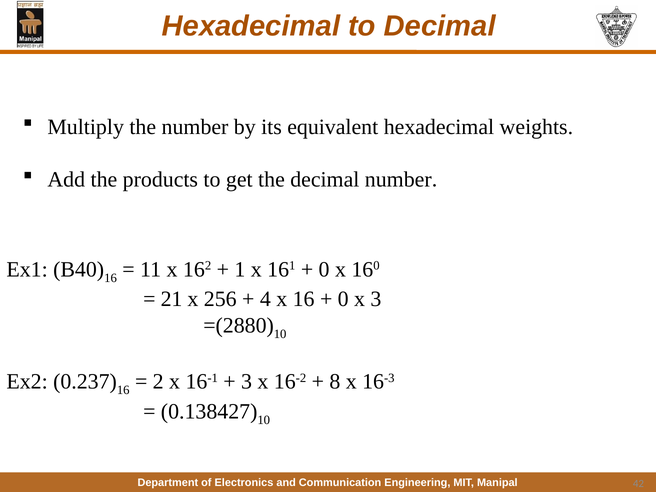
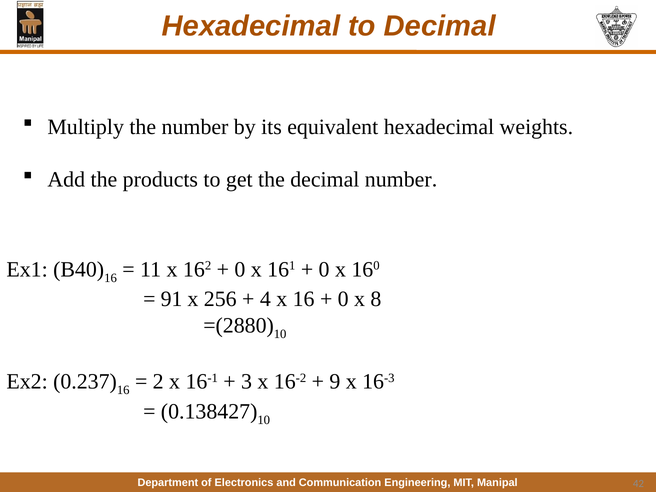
1 at (240, 269): 1 -> 0
21: 21 -> 91
x 3: 3 -> 8
8: 8 -> 9
